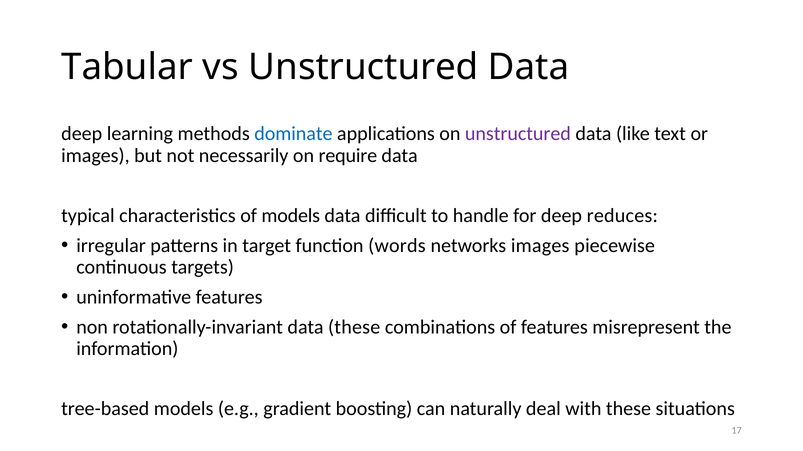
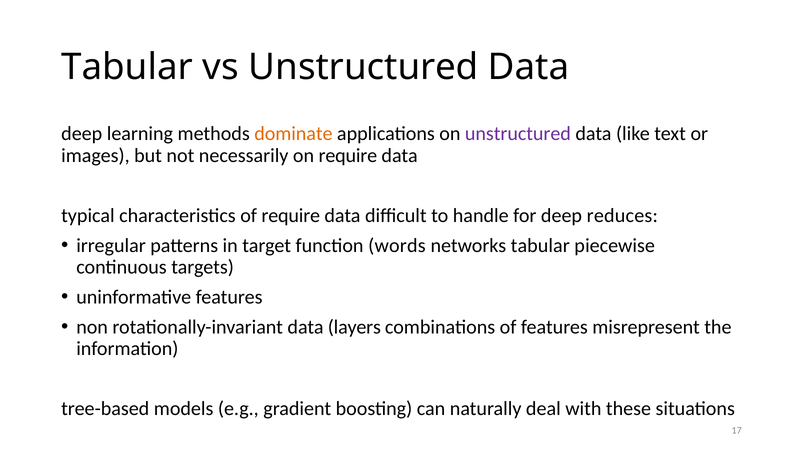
dominate colour: blue -> orange
of models: models -> require
networks images: images -> tabular
data these: these -> layers
